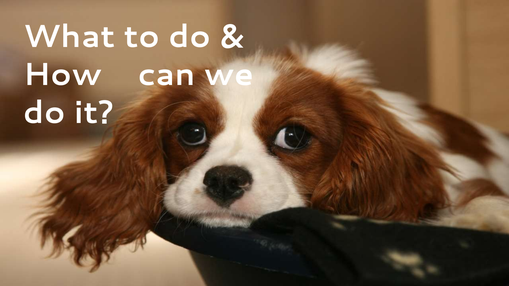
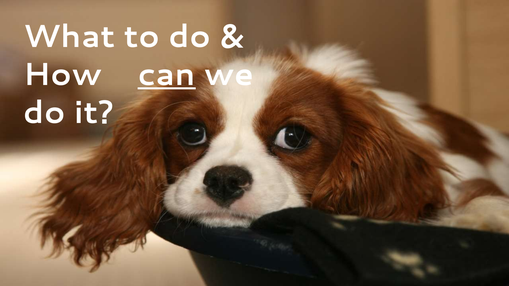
can underline: none -> present
